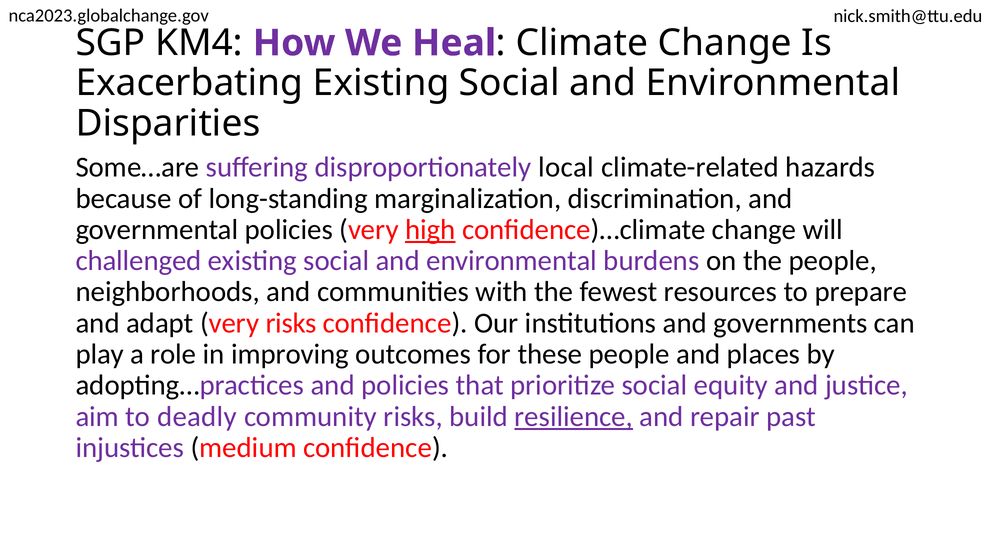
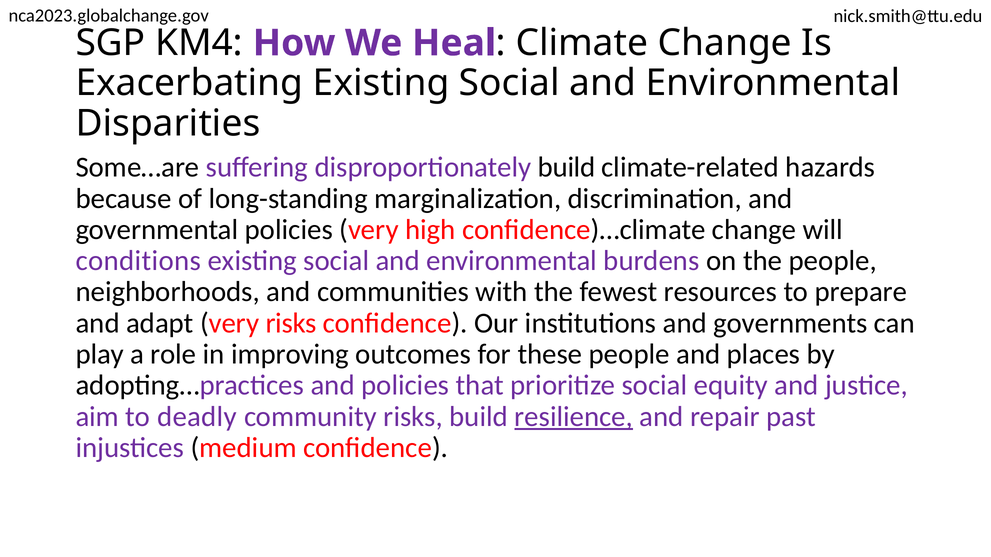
disproportionately local: local -> build
high underline: present -> none
challenged: challenged -> conditions
